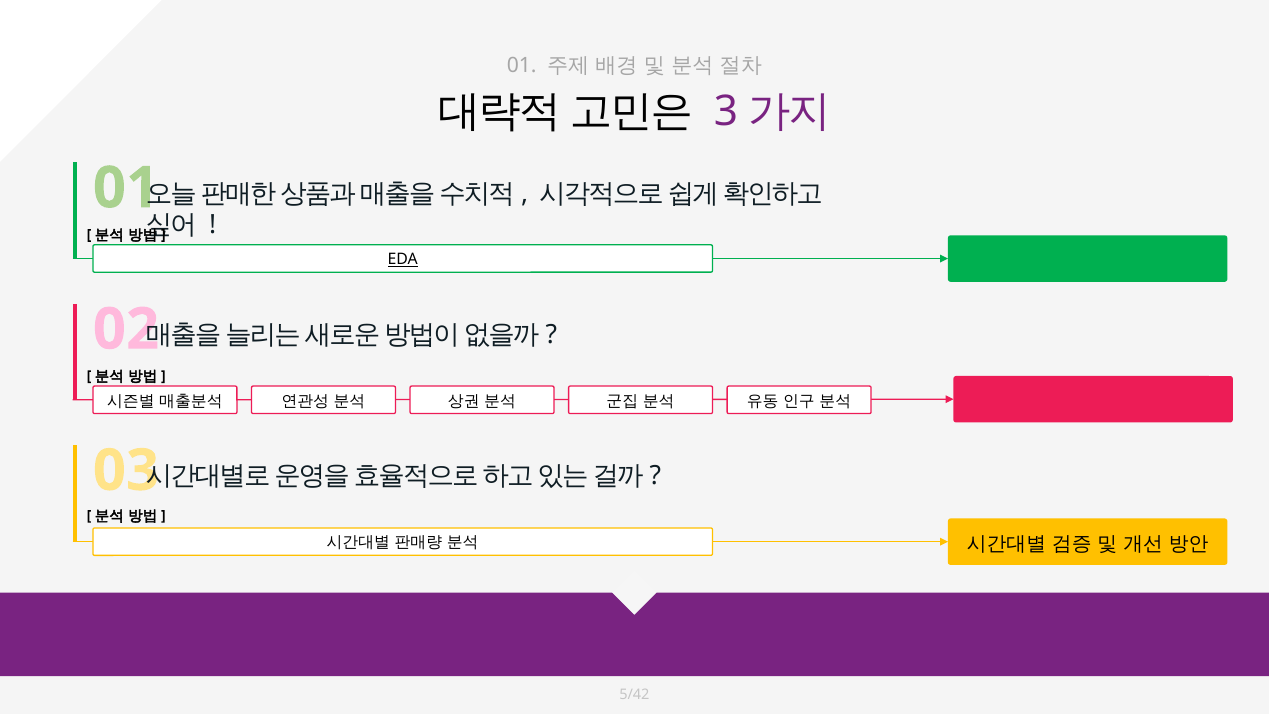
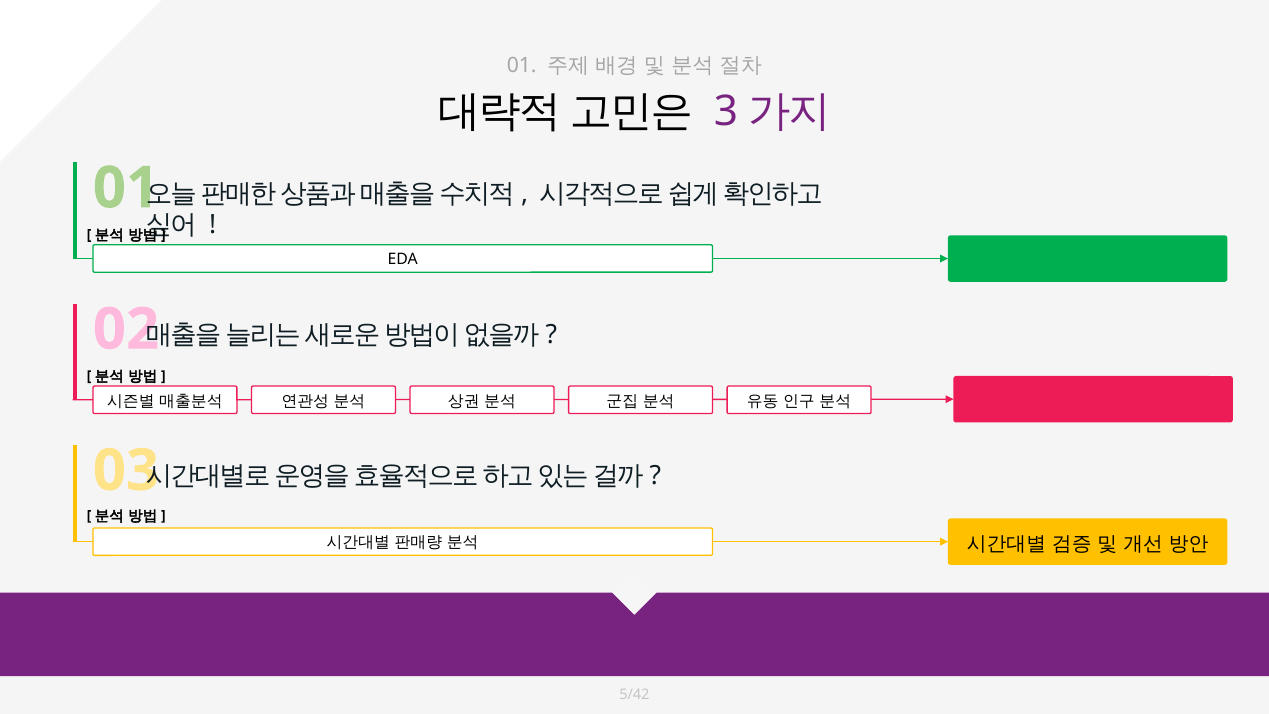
EDA underline: present -> none
